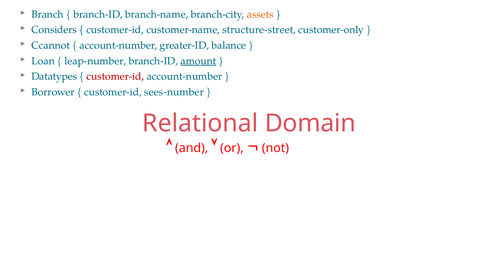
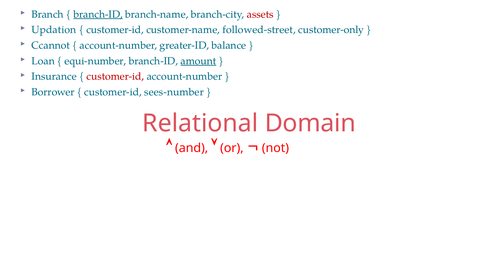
branch-ID at (98, 14) underline: none -> present
assets colour: orange -> red
Considers: Considers -> Updation
structure-street: structure-street -> followed-street
leap-number: leap-number -> equi-number
Datatypes: Datatypes -> Insurance
